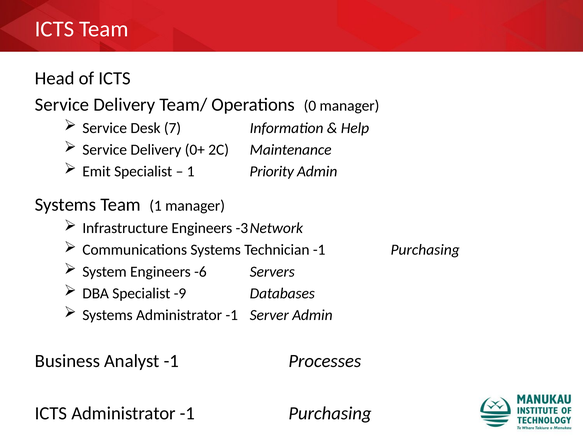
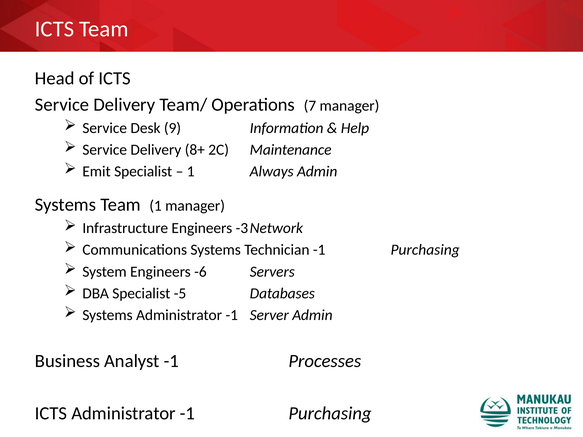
0: 0 -> 7
7: 7 -> 9
0+: 0+ -> 8+
Priority: Priority -> Always
-9: -9 -> -5
